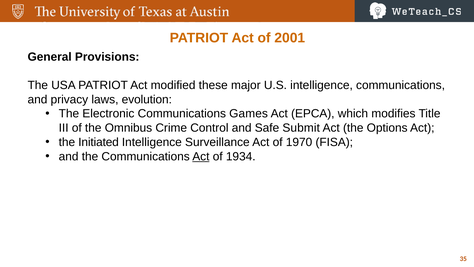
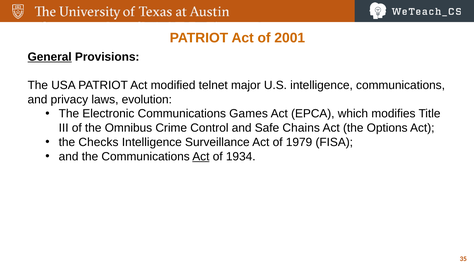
General underline: none -> present
these: these -> telnet
Submit: Submit -> Chains
Initiated: Initiated -> Checks
1970: 1970 -> 1979
